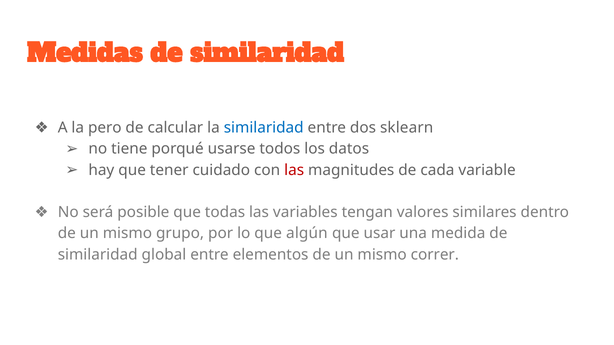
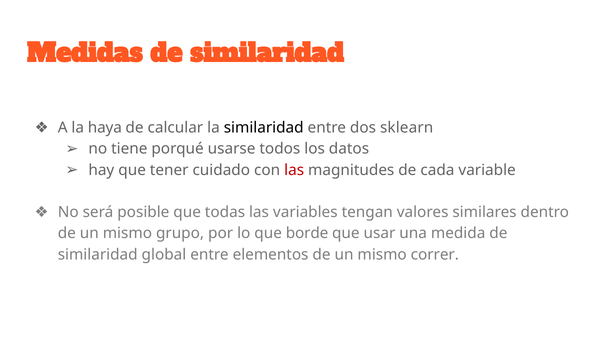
pero: pero -> haya
similaridad at (264, 128) colour: blue -> black
algún: algún -> borde
